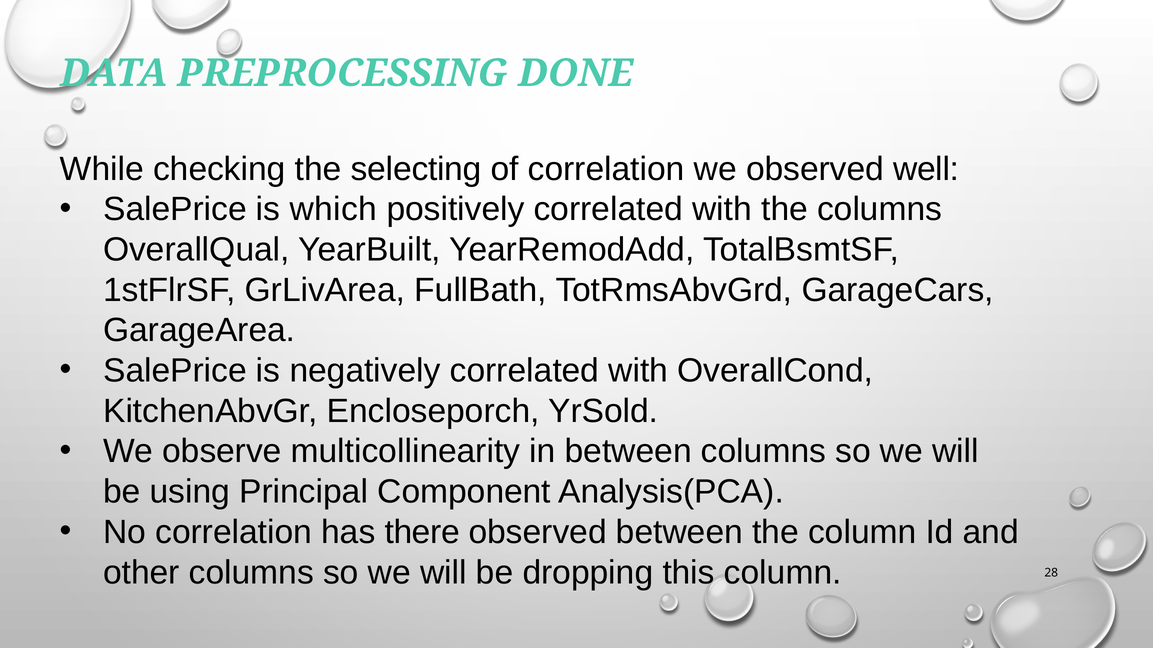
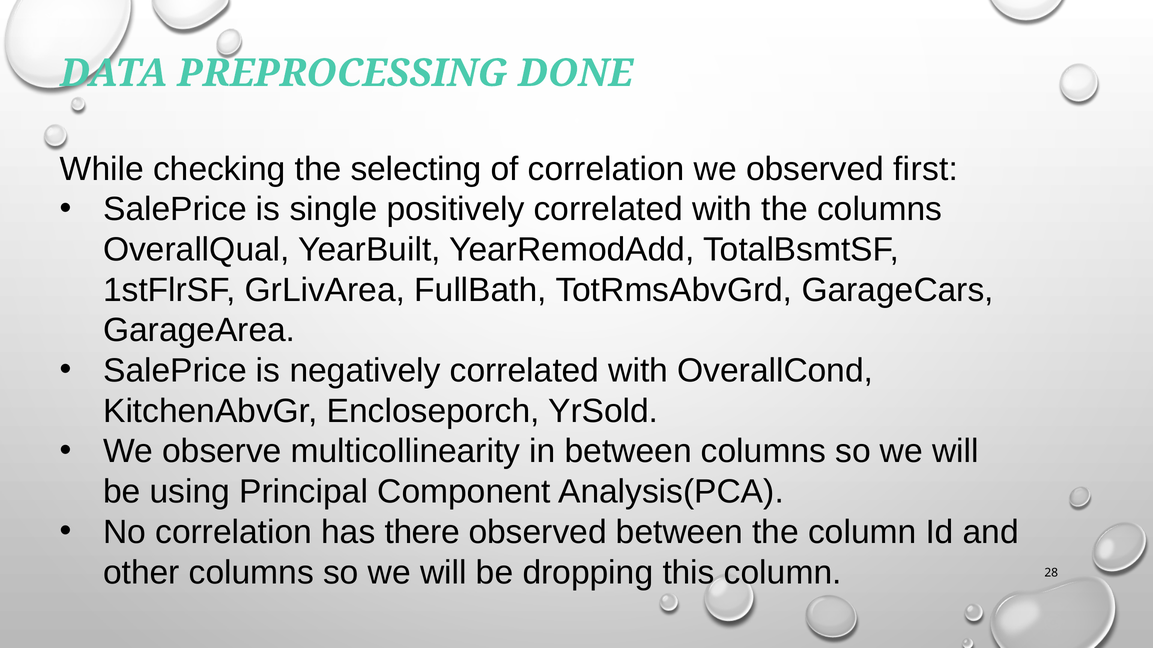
well: well -> first
which: which -> single
